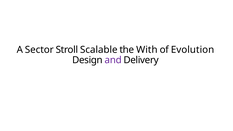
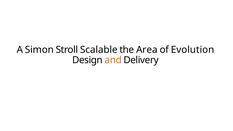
Sector: Sector -> Simon
With: With -> Area
and colour: purple -> orange
